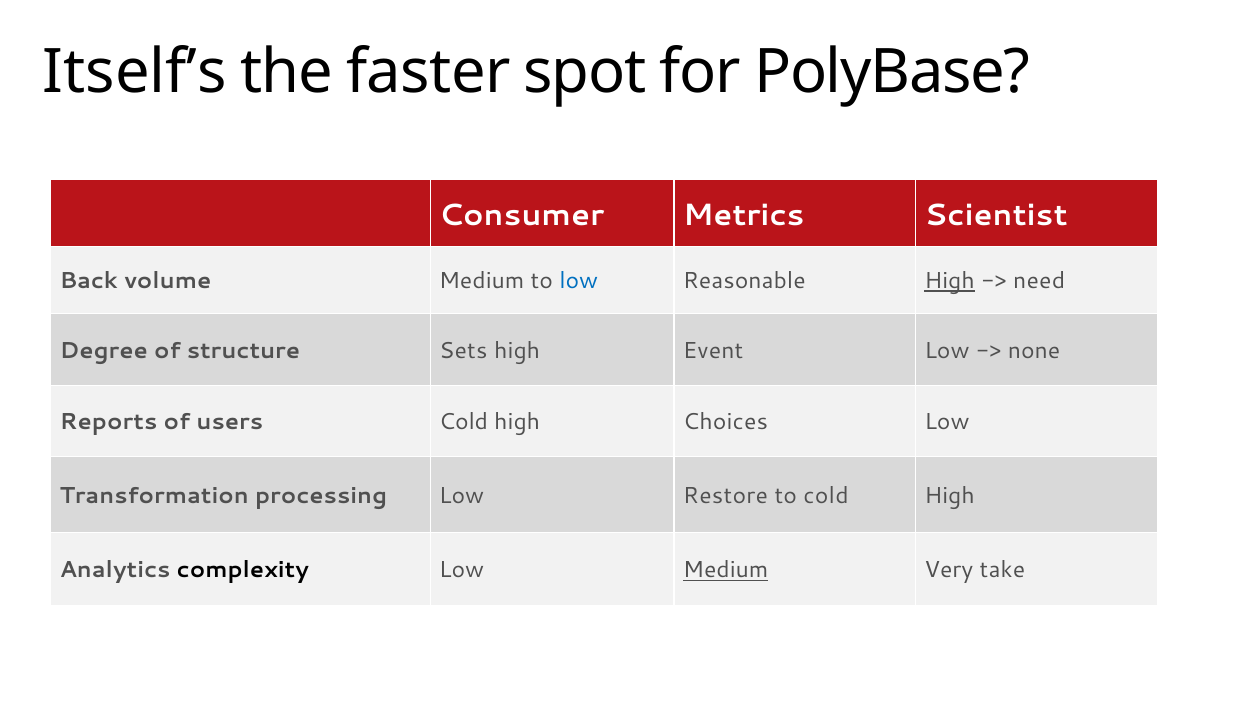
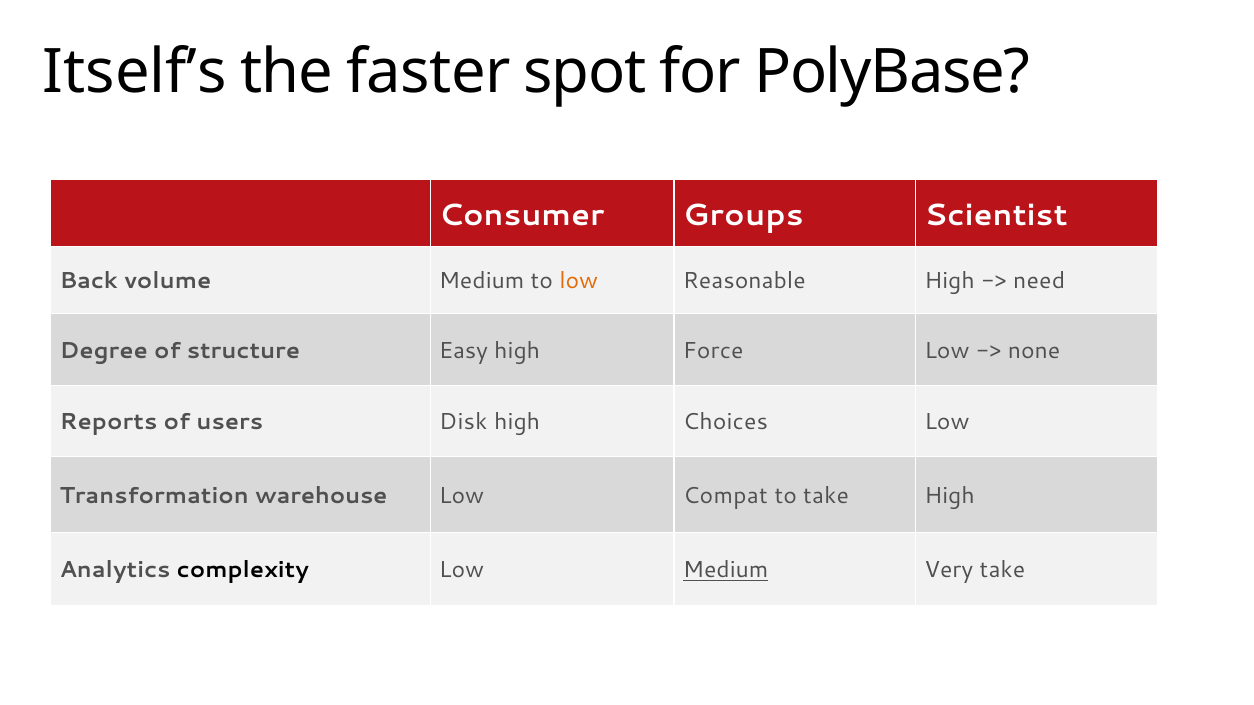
Metrics: Metrics -> Groups
low at (579, 281) colour: blue -> orange
High at (950, 281) underline: present -> none
Sets: Sets -> Easy
Event: Event -> Force
users Cold: Cold -> Disk
processing: processing -> warehouse
Restore: Restore -> Compat
to cold: cold -> take
